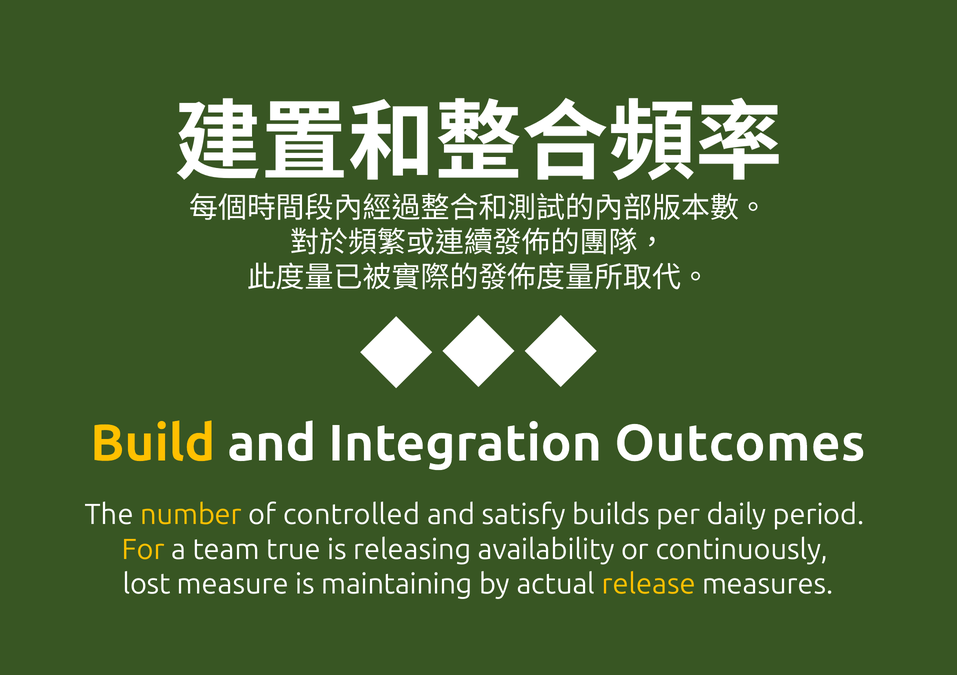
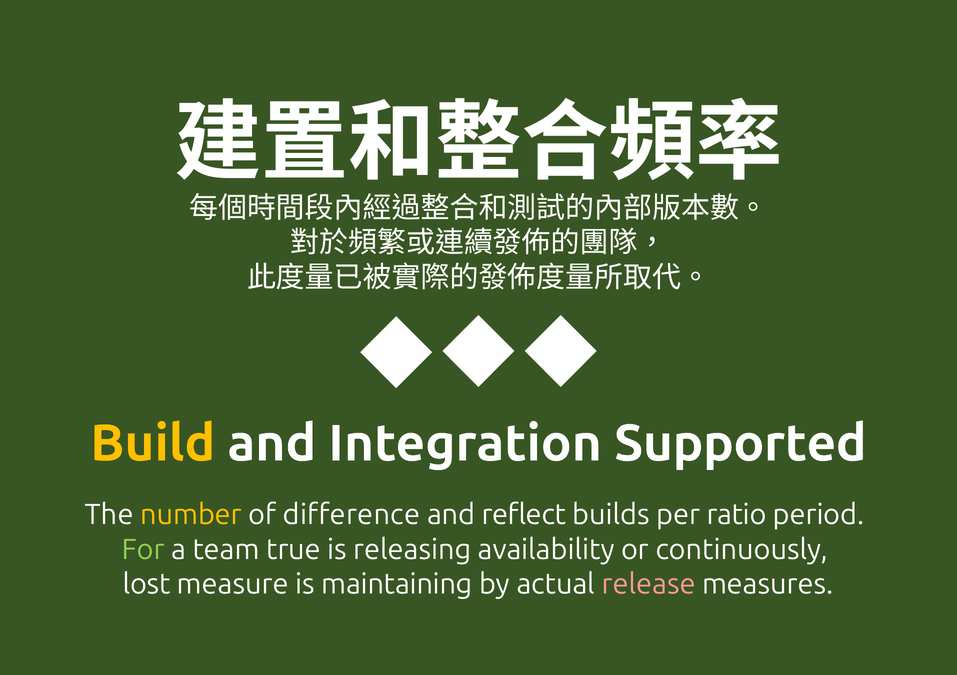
Outcomes: Outcomes -> Supported
controlled: controlled -> difference
satisfy: satisfy -> reflect
daily: daily -> ratio
For colour: yellow -> light green
release colour: yellow -> pink
